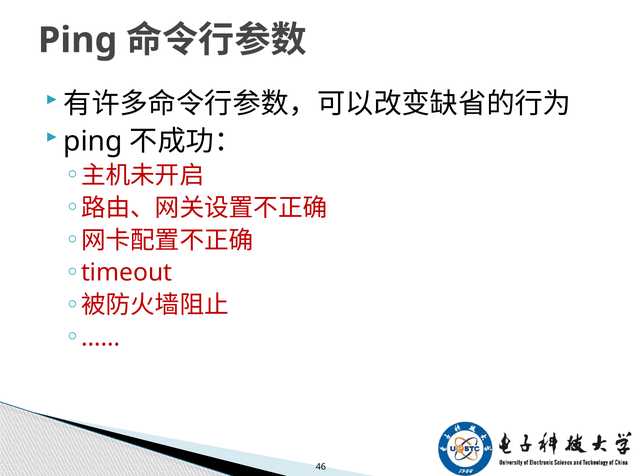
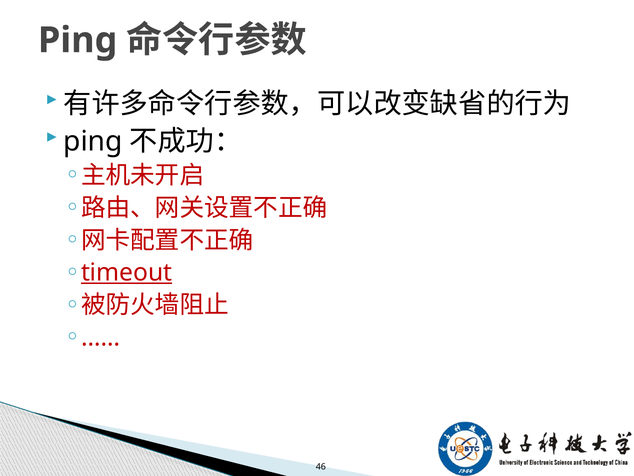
timeout underline: none -> present
